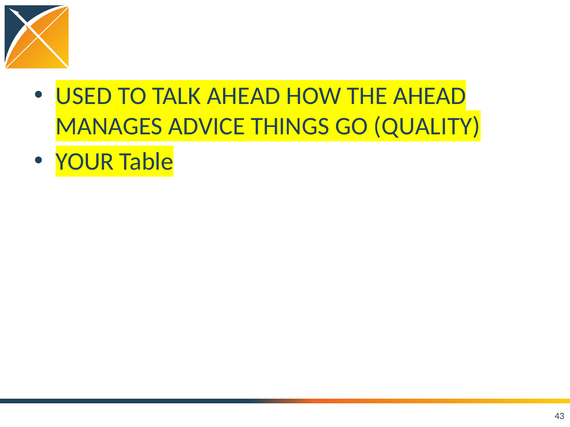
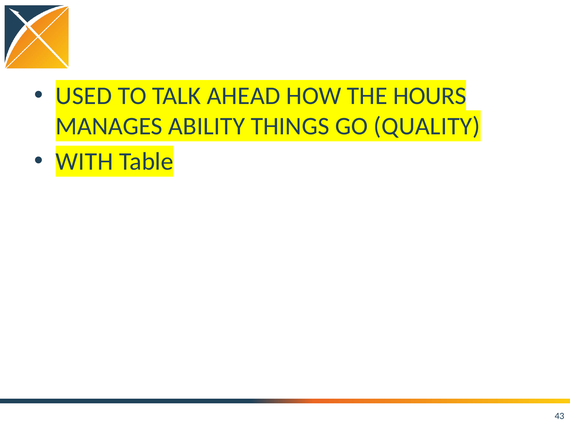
THE AHEAD: AHEAD -> HOURS
ADVICE: ADVICE -> ABILITY
YOUR: YOUR -> WITH
